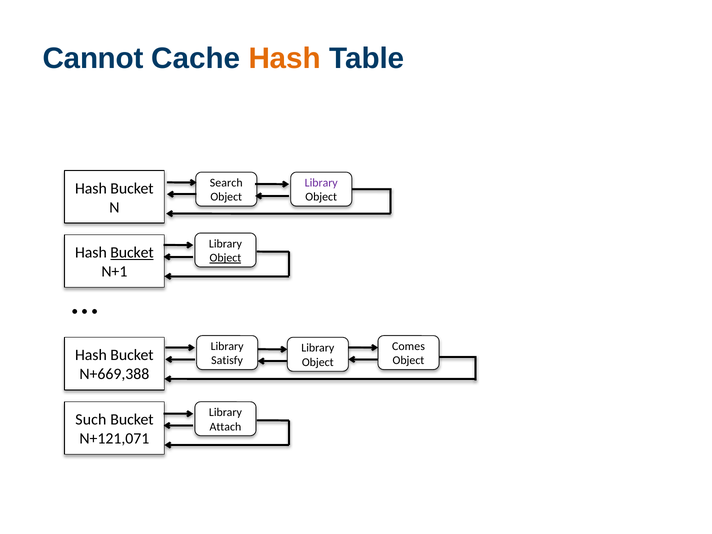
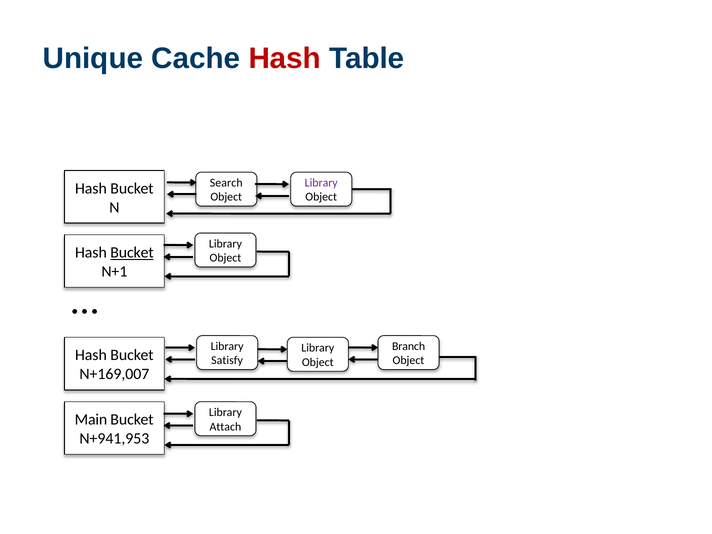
Cannot: Cannot -> Unique
Hash at (285, 59) colour: orange -> red
Object at (225, 258) underline: present -> none
Comes: Comes -> Branch
N+669,388: N+669,388 -> N+169,007
Such: Such -> Main
N+121,071: N+121,071 -> N+941,953
